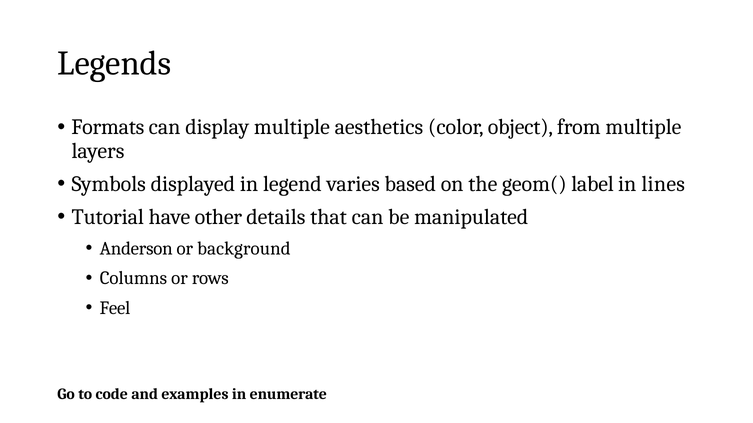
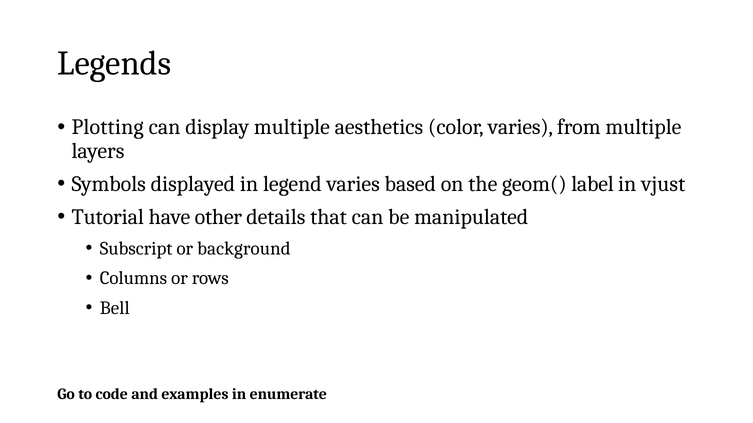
Formats: Formats -> Plotting
color object: object -> varies
lines: lines -> vjust
Anderson: Anderson -> Subscript
Feel: Feel -> Bell
